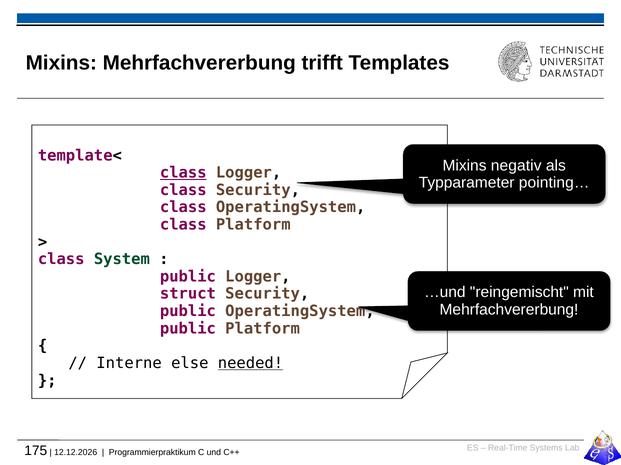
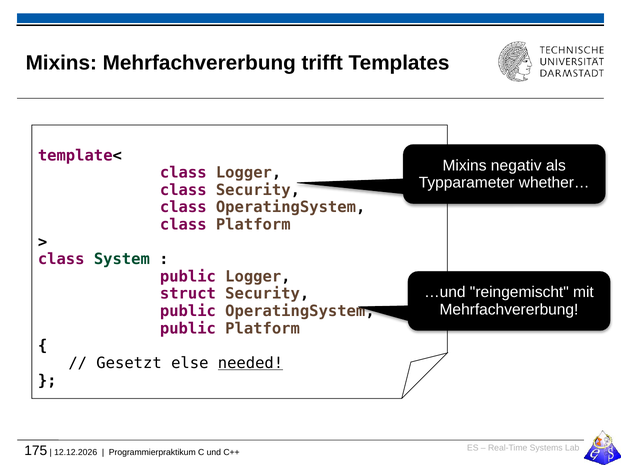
class at (183, 173) underline: present -> none
pointing…: pointing… -> whether…
Interne: Interne -> Gesetzt
